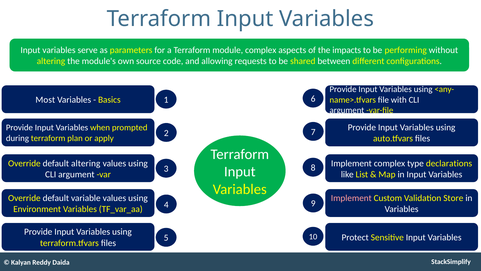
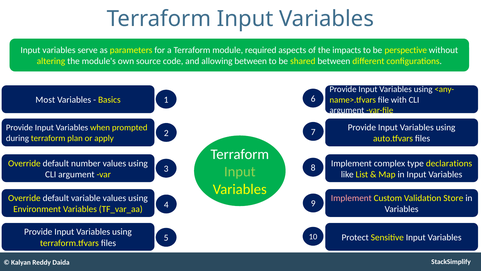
module complex: complex -> required
performing: performing -> perspective
allowing requests: requests -> between
default altering: altering -> number
Input at (240, 172) colour: white -> light green
